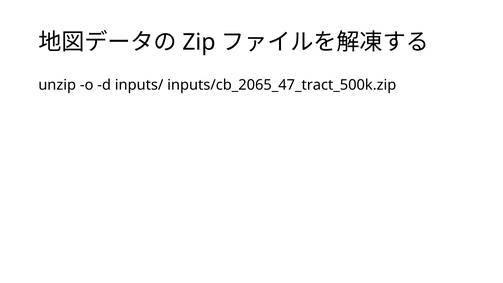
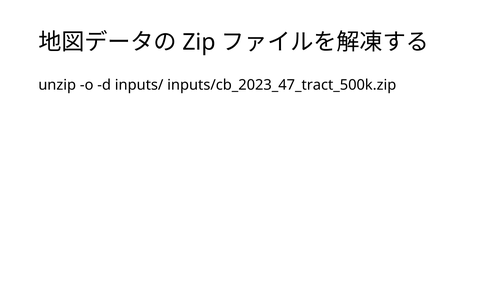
inputs/cb_2065_47_tract_500k.zip: inputs/cb_2065_47_tract_500k.zip -> inputs/cb_2023_47_tract_500k.zip
